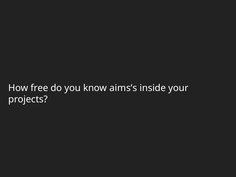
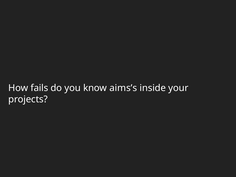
free: free -> fails
